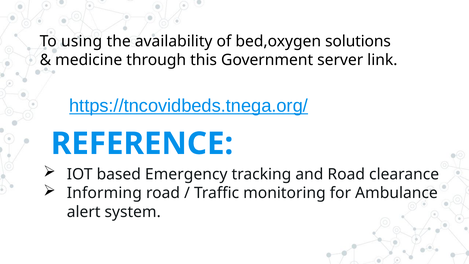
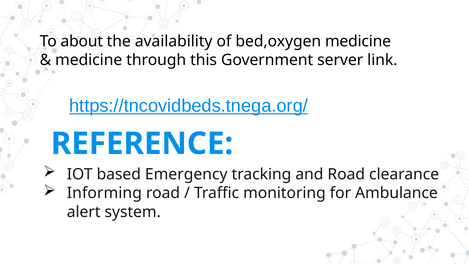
using: using -> about
bed,oxygen solutions: solutions -> medicine
